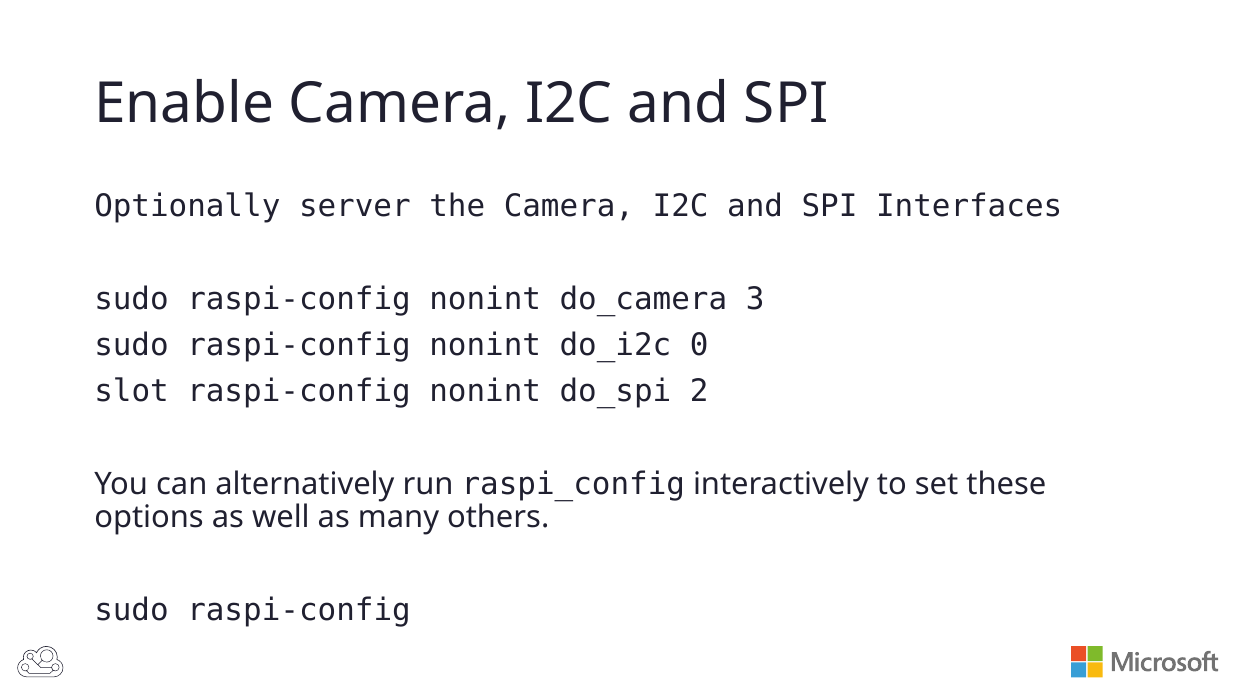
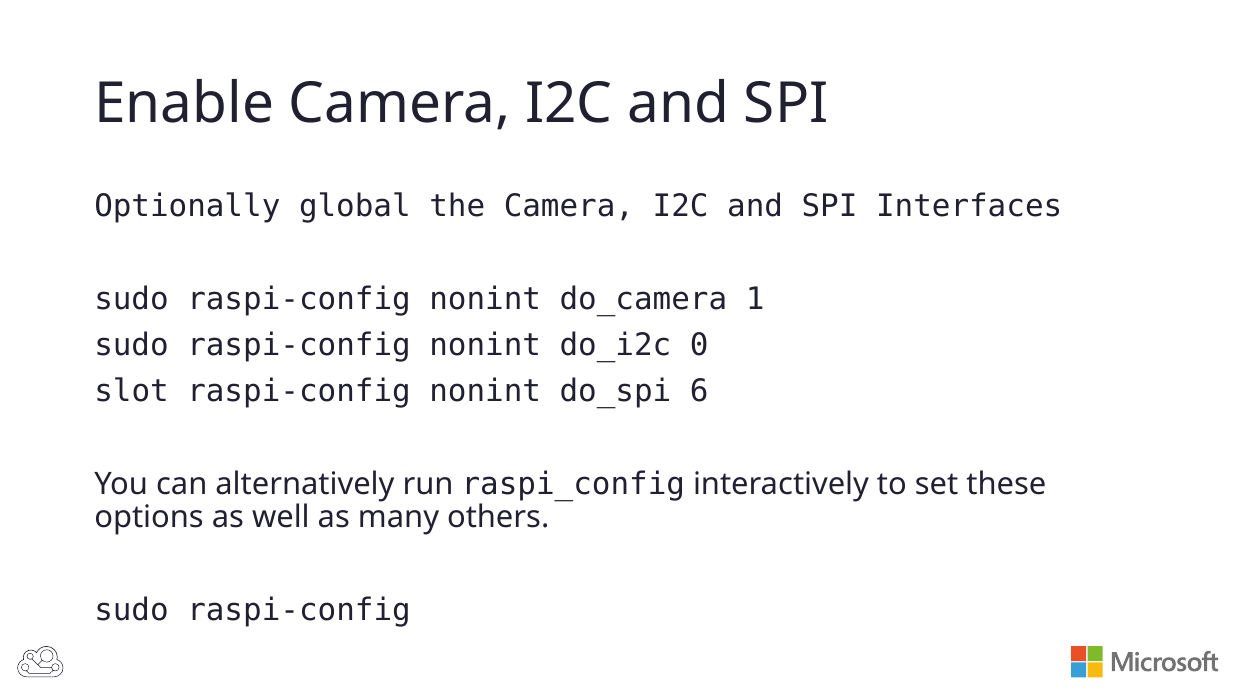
server: server -> global
3: 3 -> 1
2: 2 -> 6
